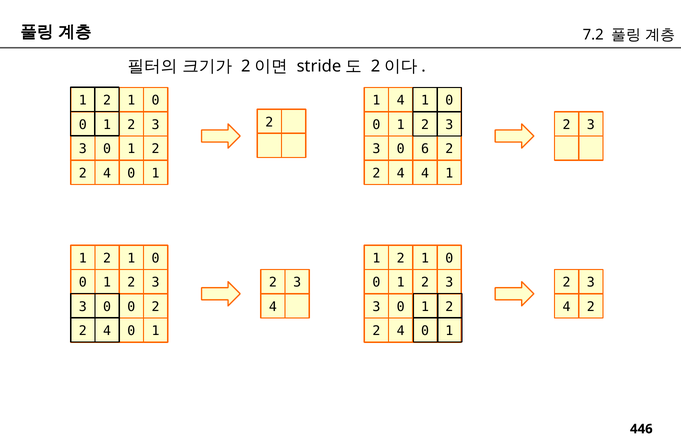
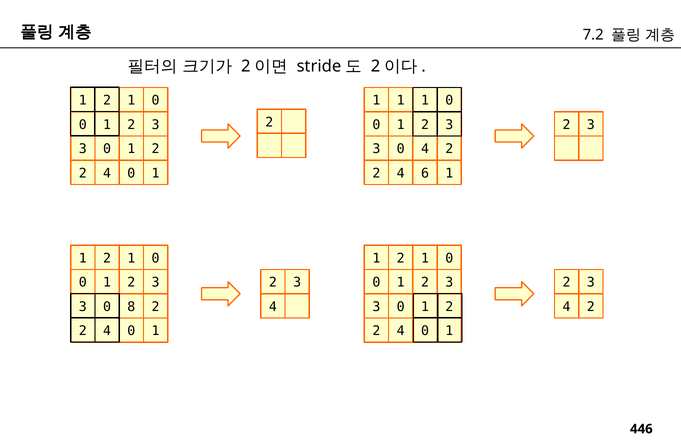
4 at (401, 101): 4 -> 1
0 6: 6 -> 4
4 4: 4 -> 6
3 0 0: 0 -> 8
